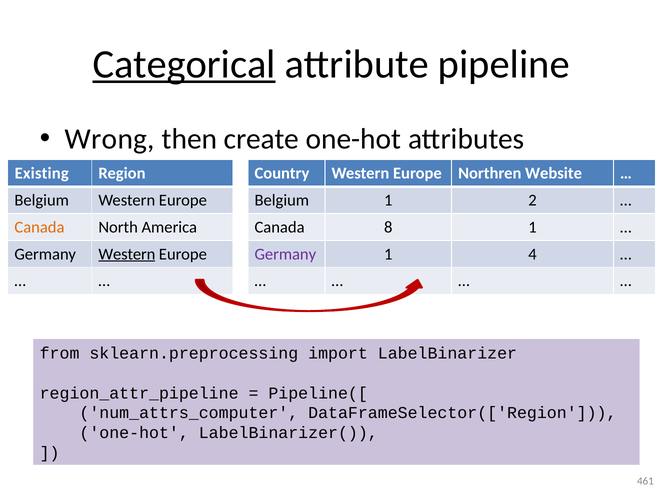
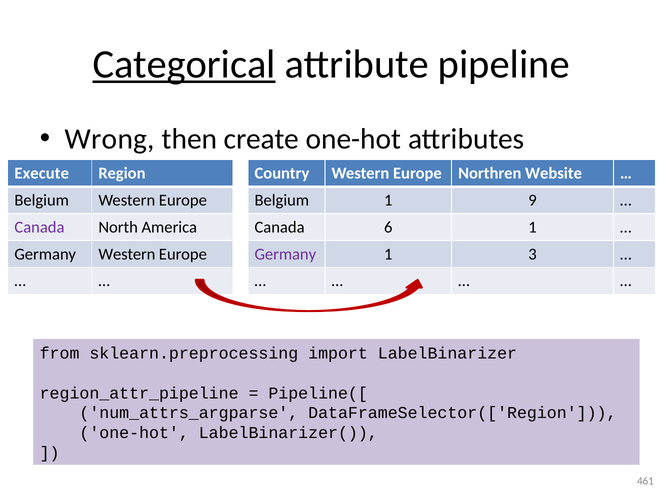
Existing: Existing -> Execute
2: 2 -> 9
Canada at (39, 227) colour: orange -> purple
8: 8 -> 6
Western at (127, 254) underline: present -> none
4: 4 -> 3
num_attrs_computer: num_attrs_computer -> num_attrs_argparse
